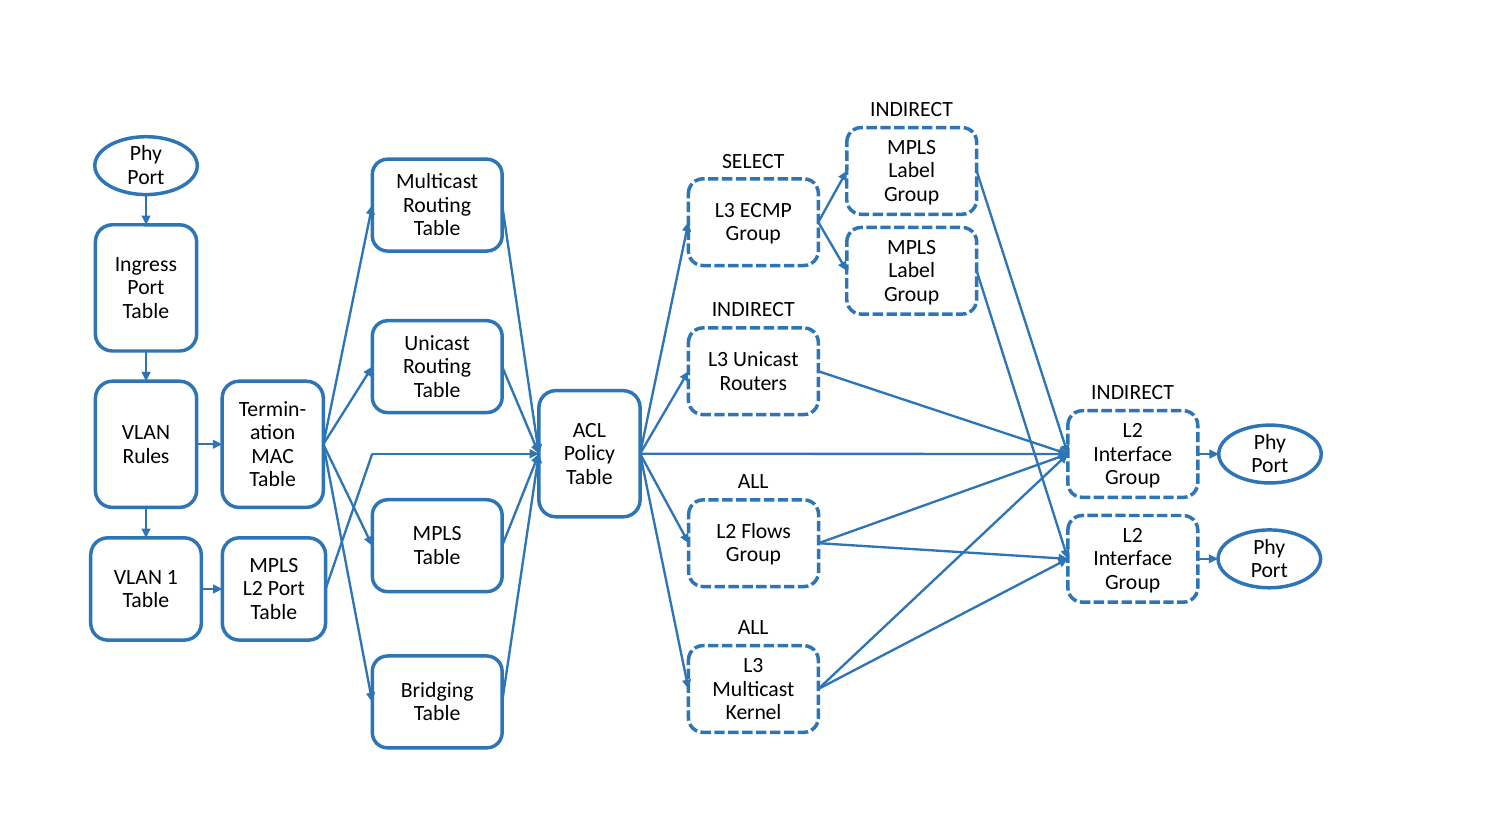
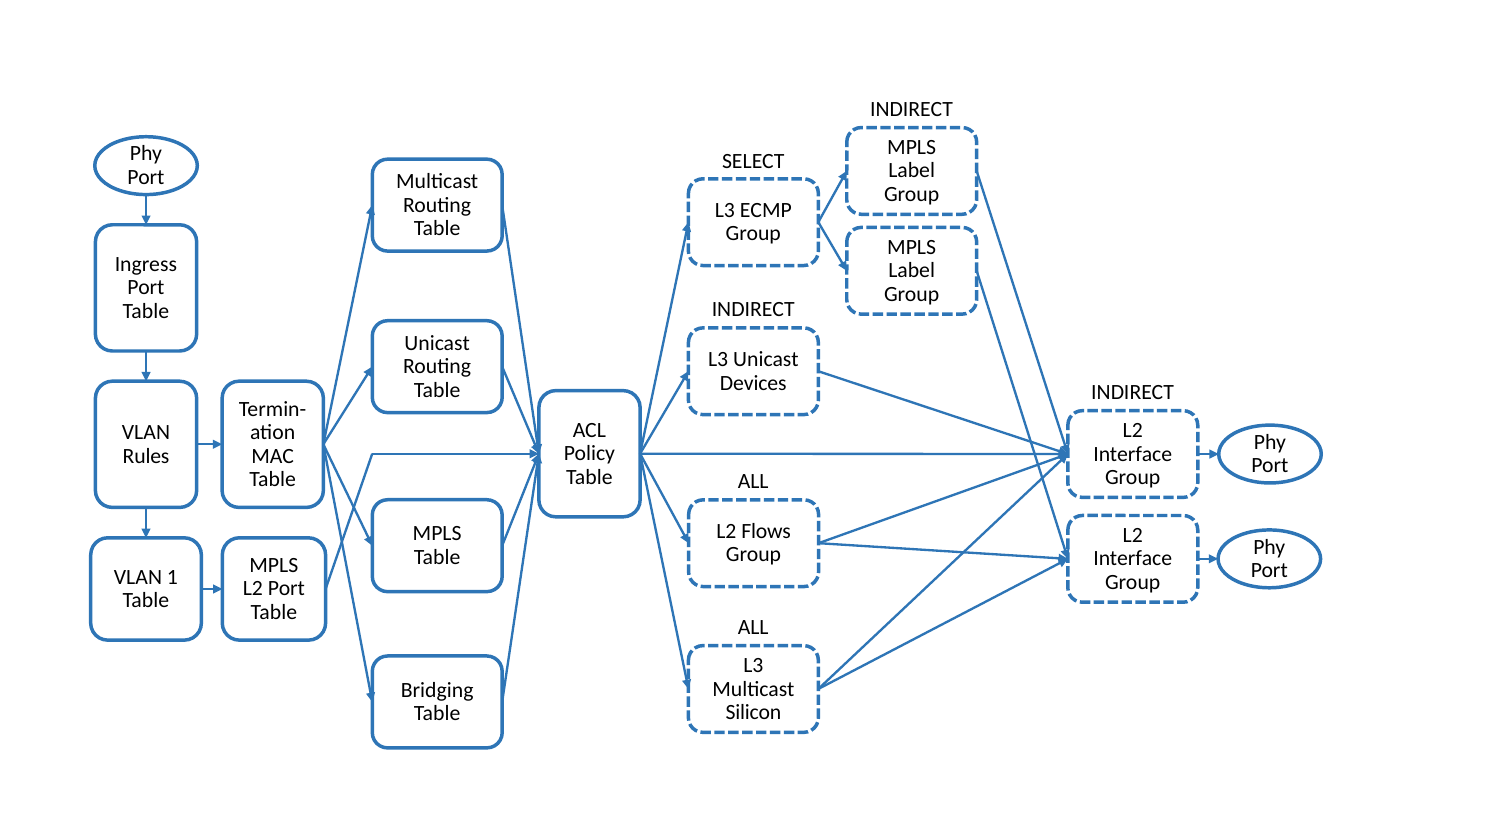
Routers: Routers -> Devices
Kernel: Kernel -> Silicon
